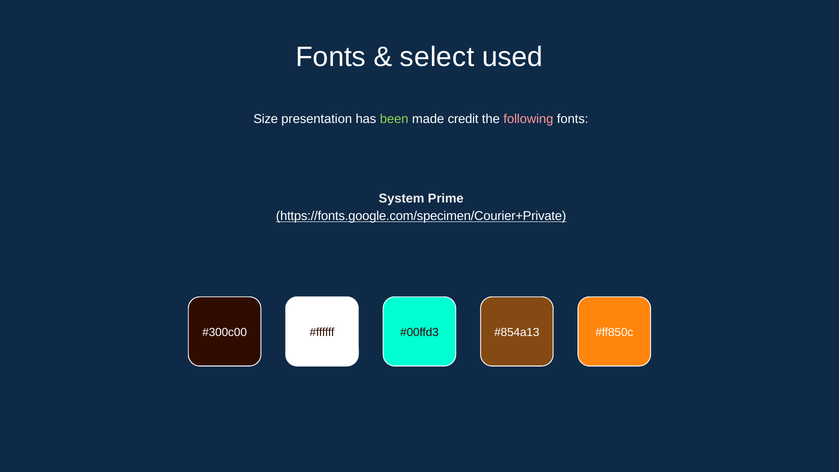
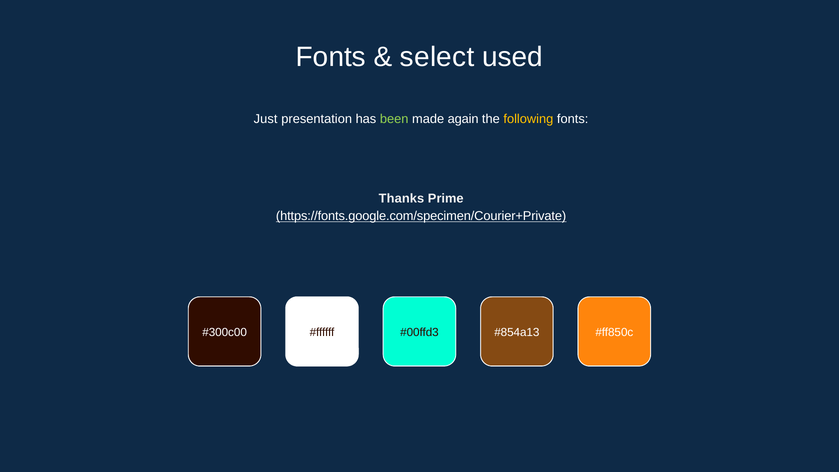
Size: Size -> Just
credit: credit -> again
following colour: pink -> yellow
System: System -> Thanks
